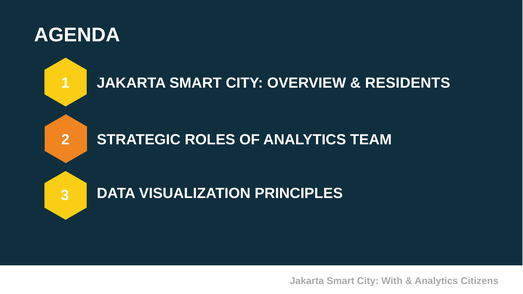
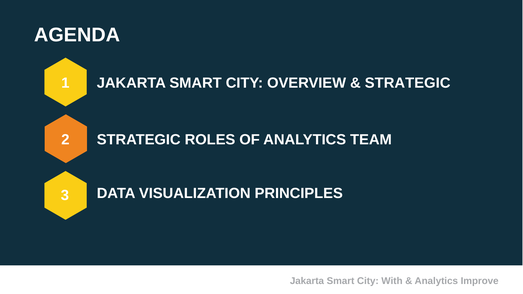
RESIDENTS at (408, 83): RESIDENTS -> STRATEGIC
Citizens: Citizens -> Improve
